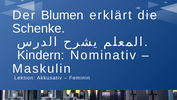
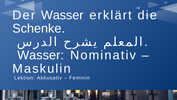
Blumen at (62, 15): Blumen -> Wasser
Kindern at (41, 55): Kindern -> Wasser
